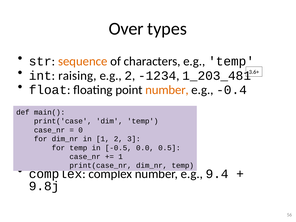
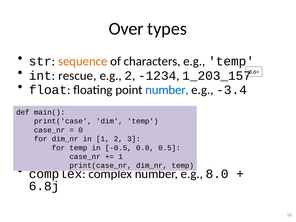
raising: raising -> rescue
1_203_481: 1_203_481 -> 1_203_157
number at (167, 90) colour: orange -> blue
-0.4: -0.4 -> -3.4
9.4: 9.4 -> 8.0
9.8j: 9.8j -> 6.8j
